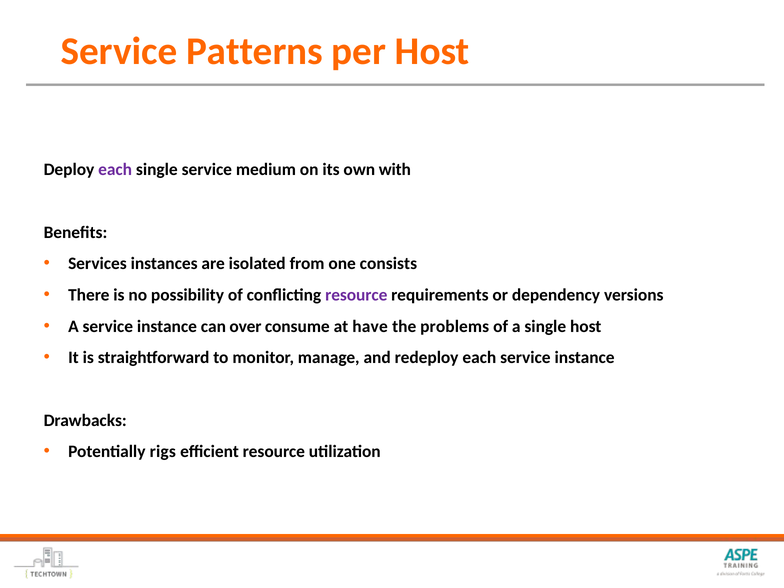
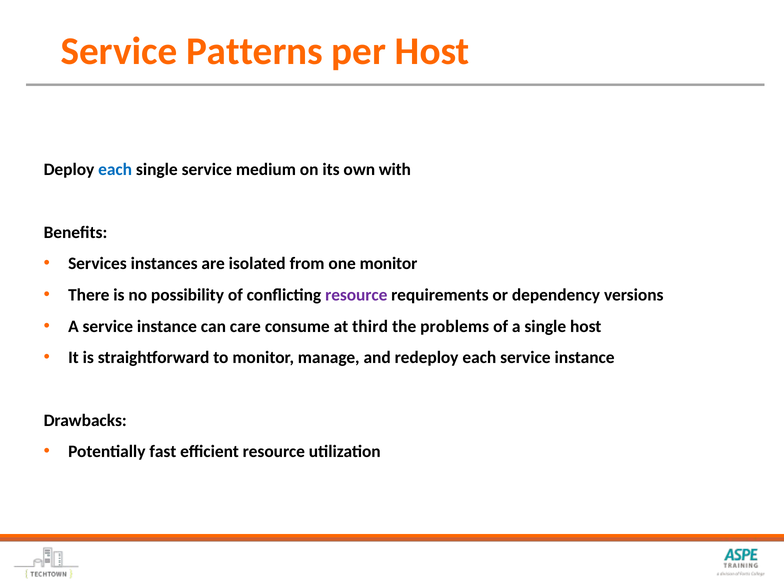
each at (115, 170) colour: purple -> blue
one consists: consists -> monitor
over: over -> care
have: have -> third
rigs: rigs -> fast
